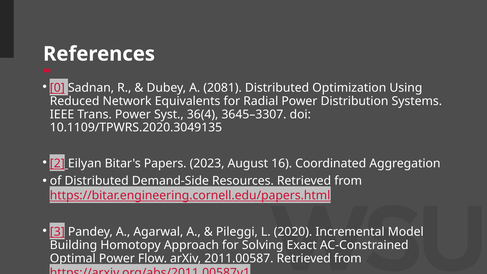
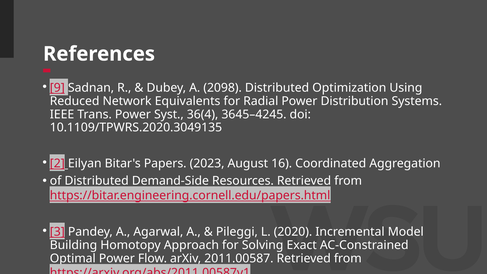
0: 0 -> 9
2081: 2081 -> 2098
3645–3307: 3645–3307 -> 3645–4245
